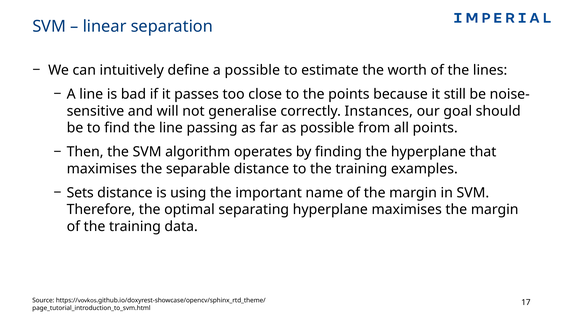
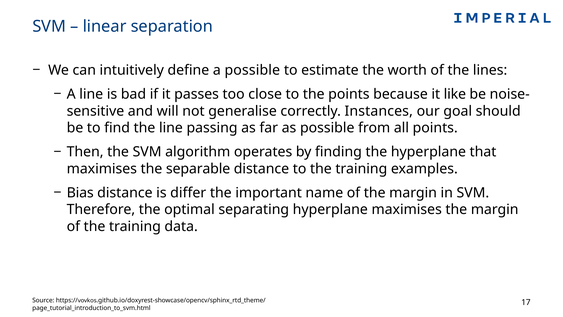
still: still -> like
Sets: Sets -> Bias
using: using -> differ
